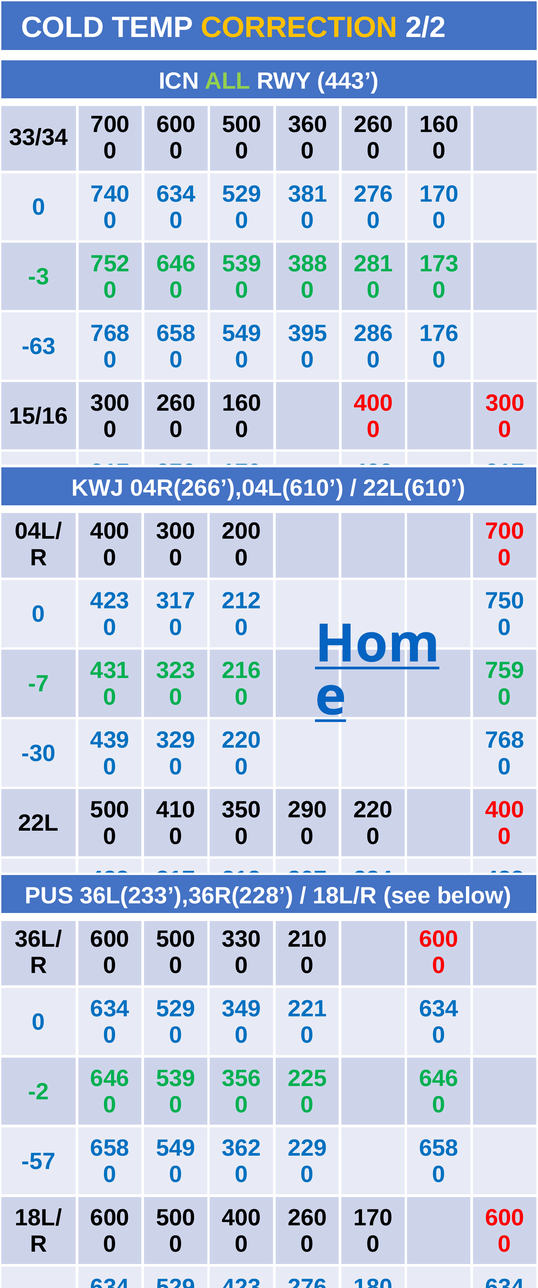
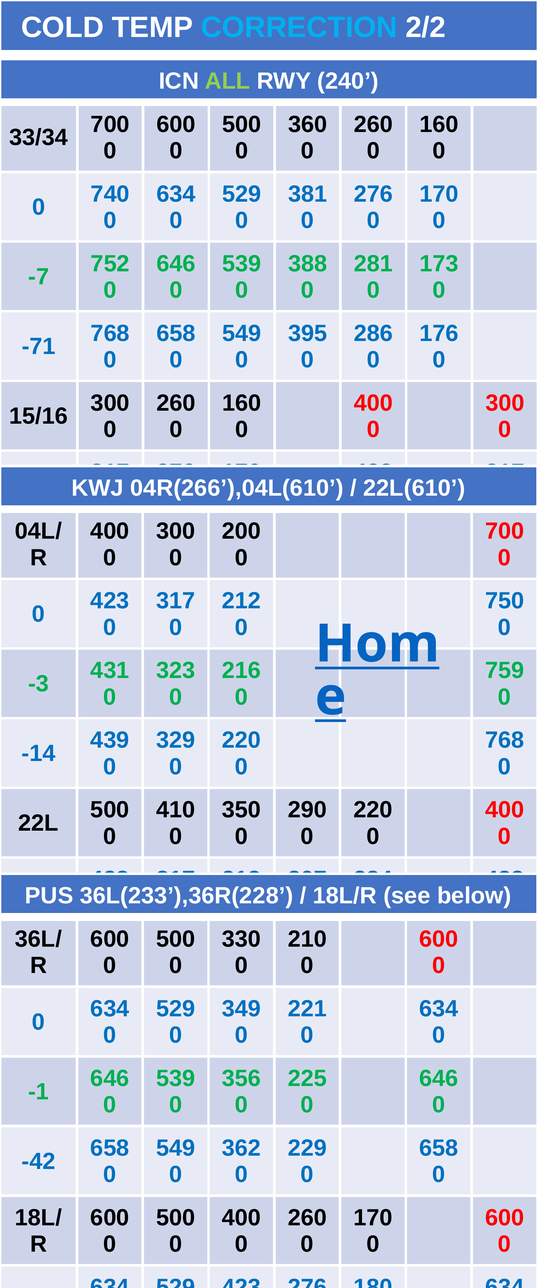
CORRECTION colour: yellow -> light blue
443: 443 -> 240
-3: -3 -> -7
-63: -63 -> -71
-7: -7 -> -3
-30: -30 -> -14
-2: -2 -> -1
-57: -57 -> -42
